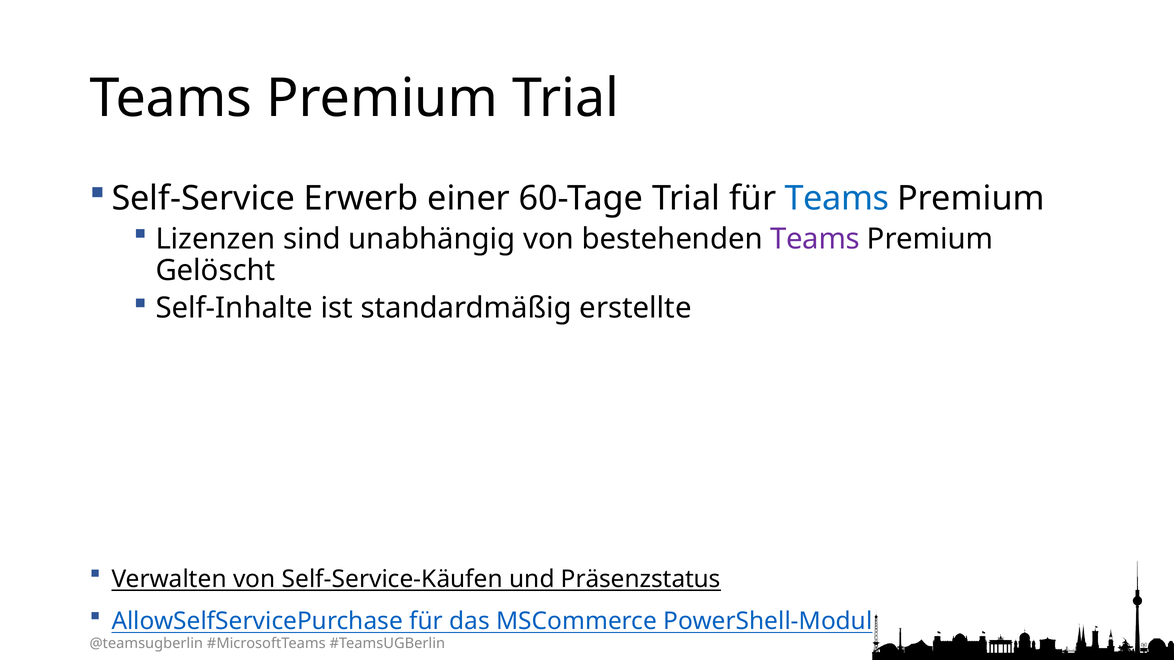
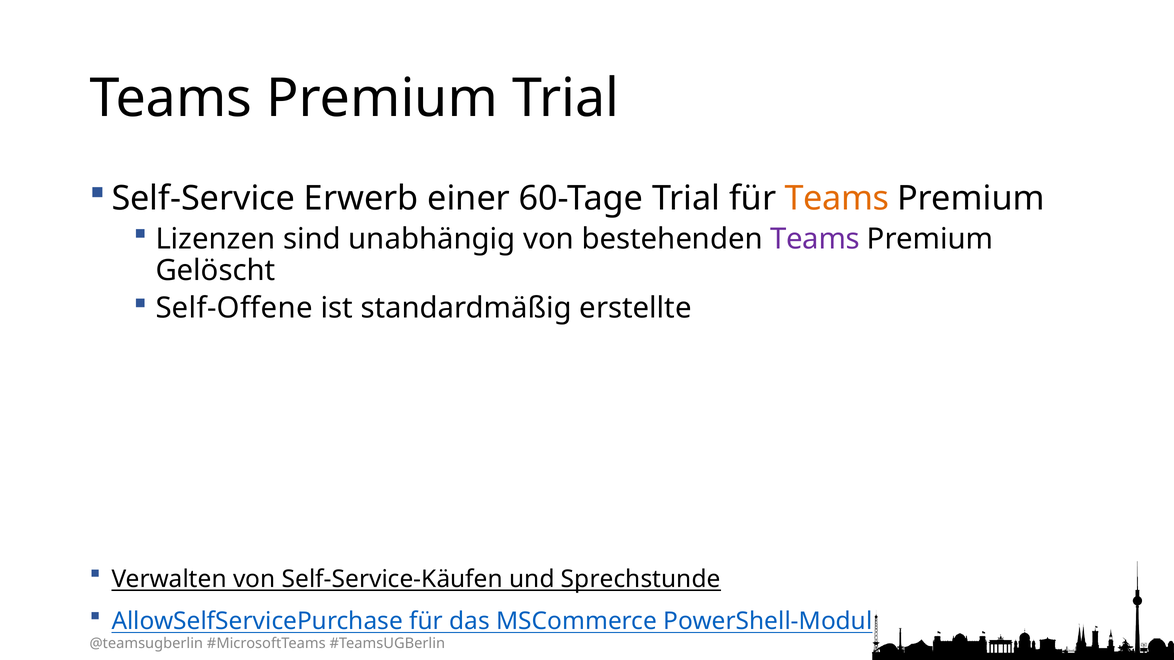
Teams at (837, 198) colour: blue -> orange
Self-Inhalte: Self-Inhalte -> Self-Offene
Präsenzstatus: Präsenzstatus -> Sprechstunde
